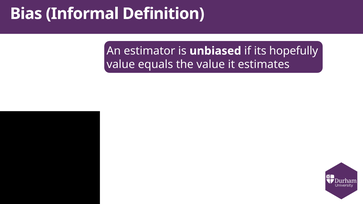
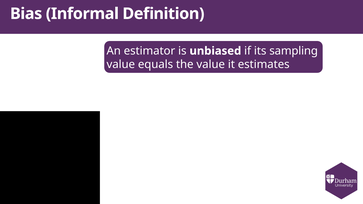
hopefully: hopefully -> sampling
